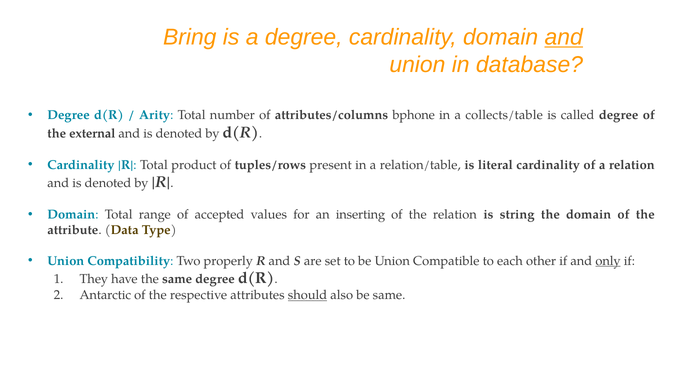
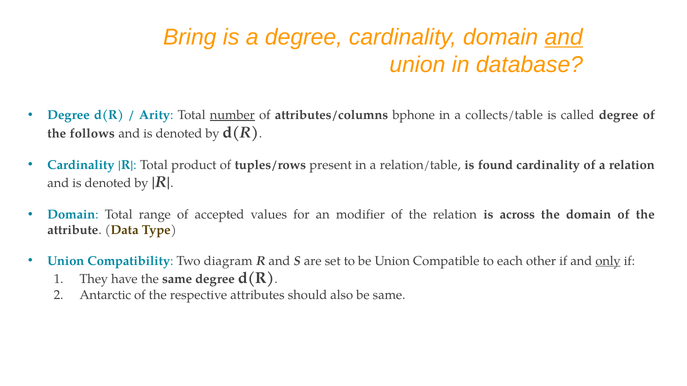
number underline: none -> present
external: external -> follows
literal: literal -> found
inserting: inserting -> modifier
string: string -> across
properly: properly -> diagram
should underline: present -> none
